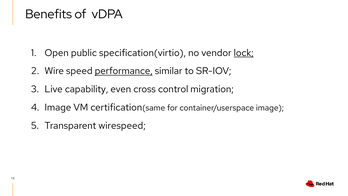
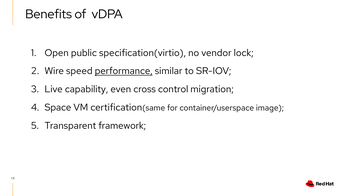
lock underline: present -> none
Image at (58, 107): Image -> Space
wirespeed: wirespeed -> framework
